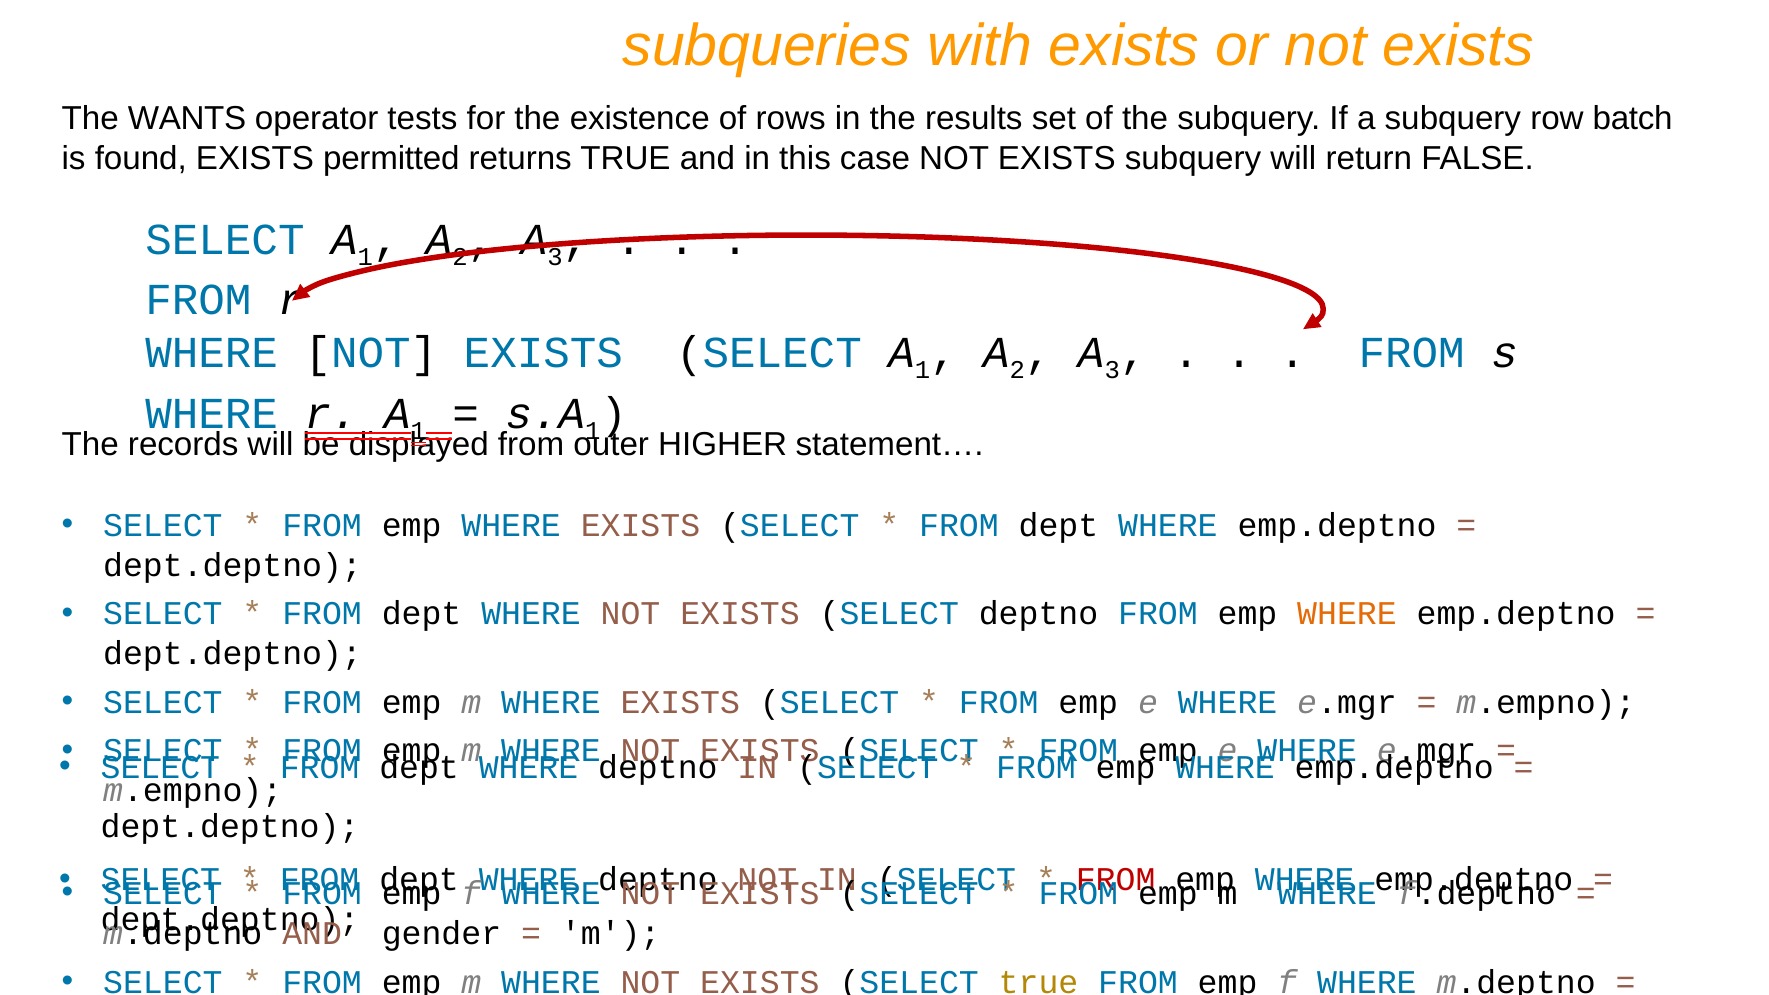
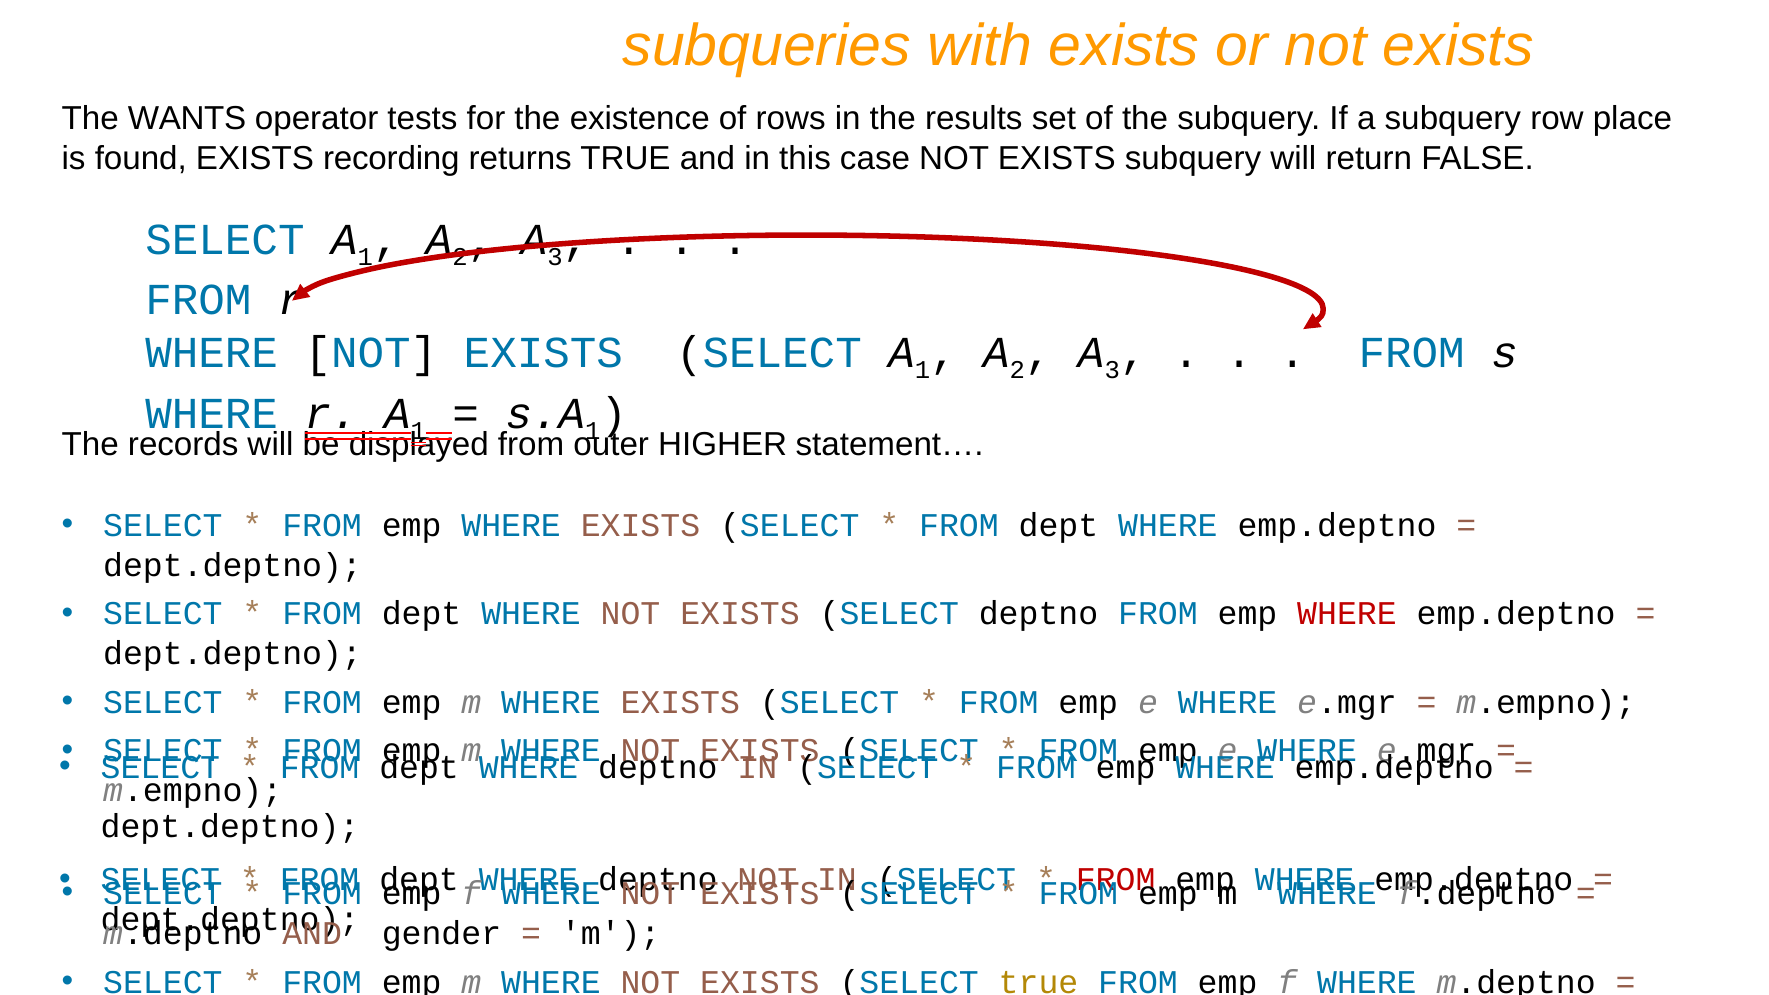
batch: batch -> place
permitted: permitted -> recording
WHERE at (1347, 614) colour: orange -> red
